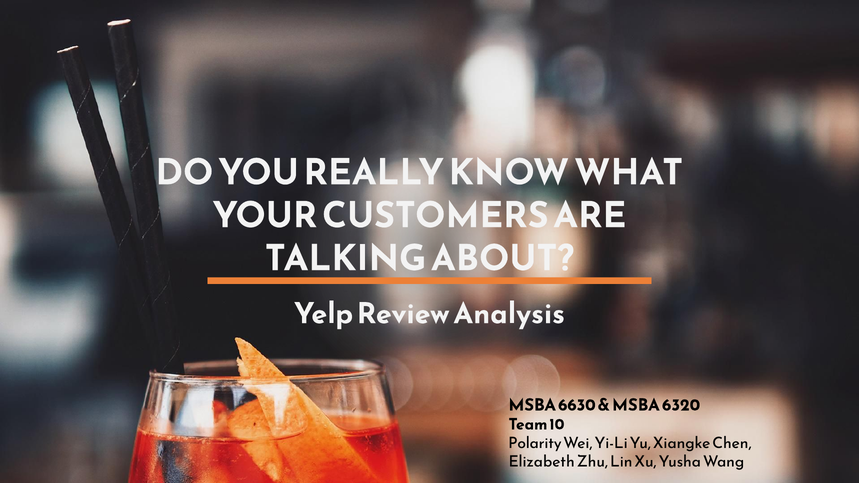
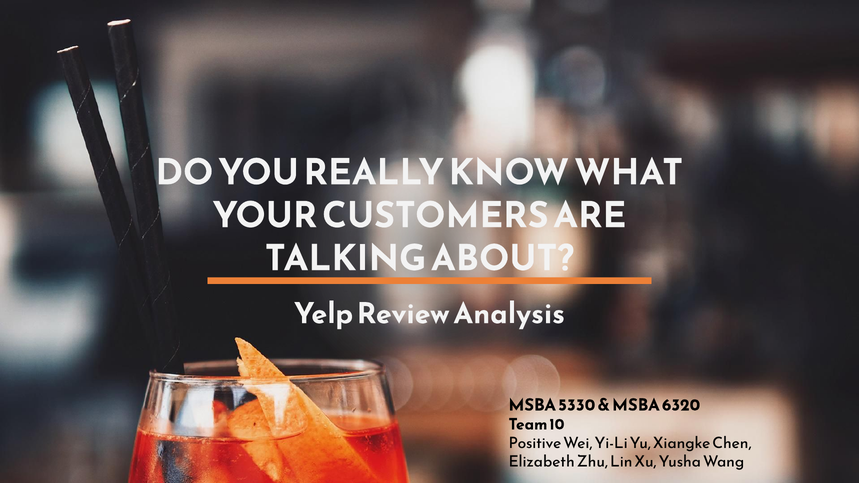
6630: 6630 -> 5330
Polarity: Polarity -> Positive
